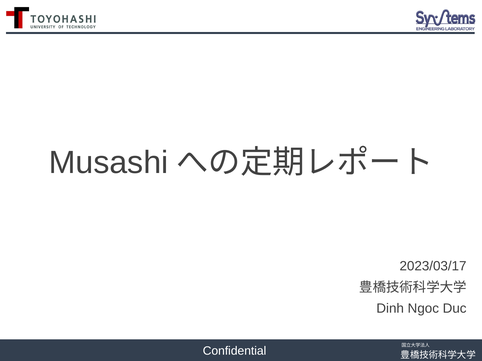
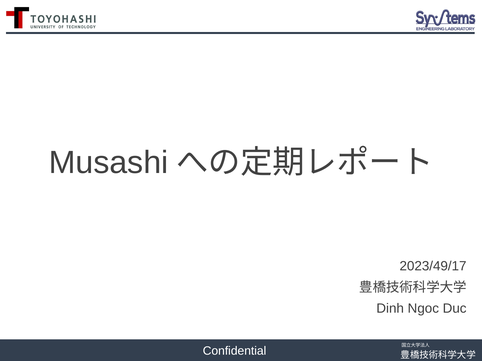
2023/03/17: 2023/03/17 -> 2023/49/17
